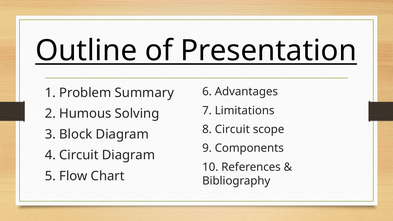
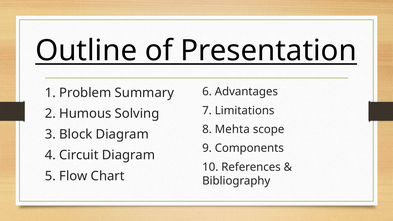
8 Circuit: Circuit -> Mehta
